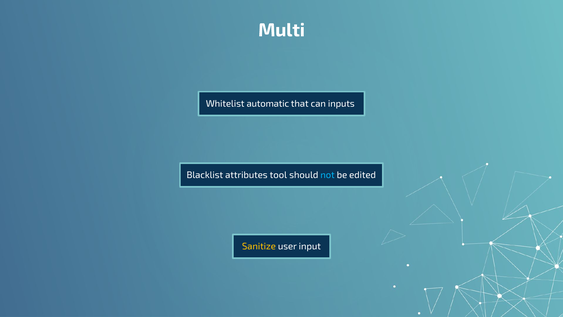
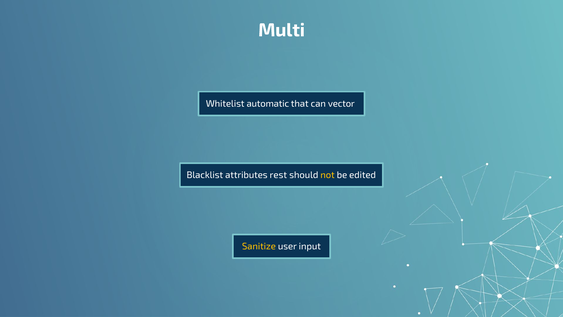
inputs: inputs -> vector
tool: tool -> rest
not colour: light blue -> yellow
